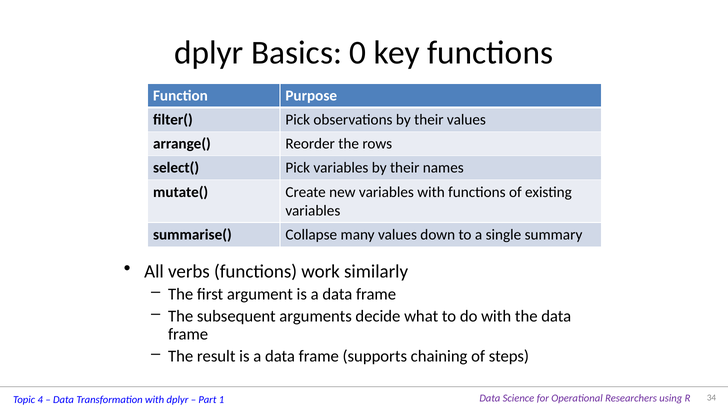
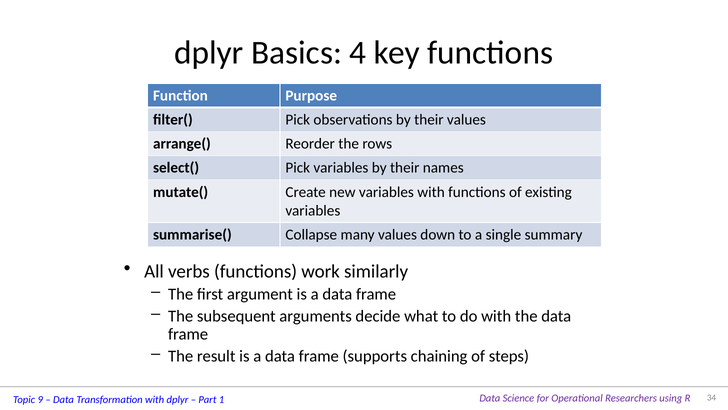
0: 0 -> 4
4: 4 -> 9
